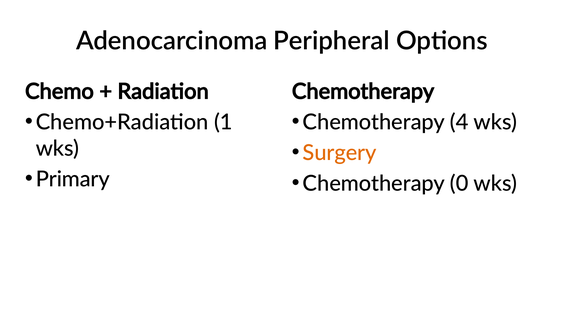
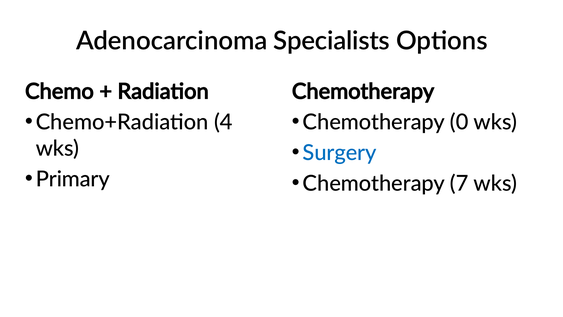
Peripheral: Peripheral -> Specialists
1: 1 -> 4
4: 4 -> 0
Surgery colour: orange -> blue
0: 0 -> 7
